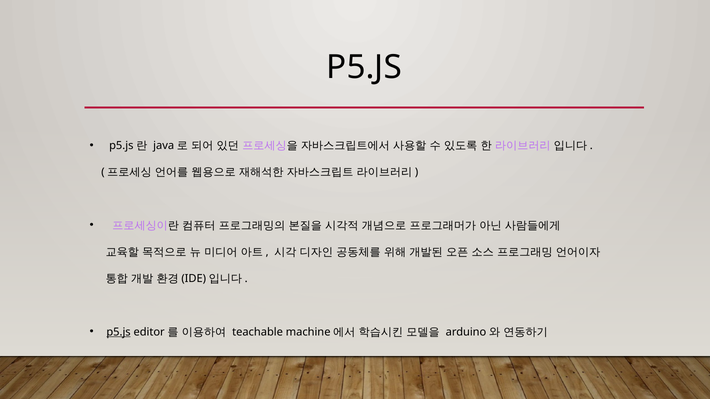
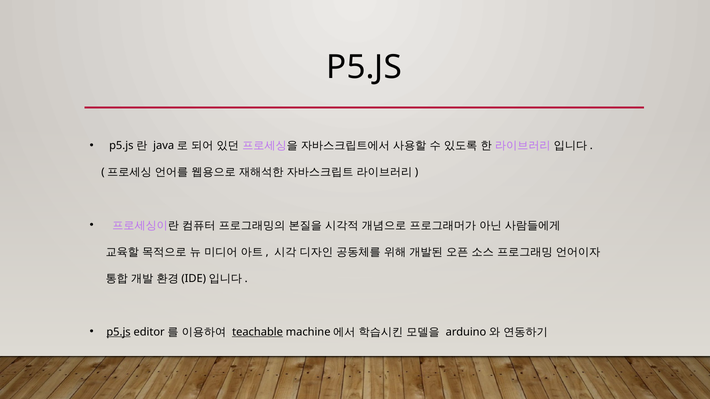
teachable underline: none -> present
